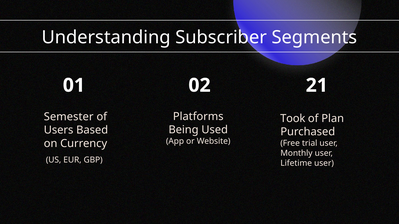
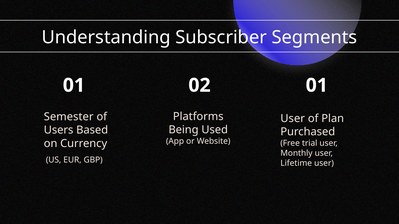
02 21: 21 -> 01
Took at (293, 119): Took -> User
